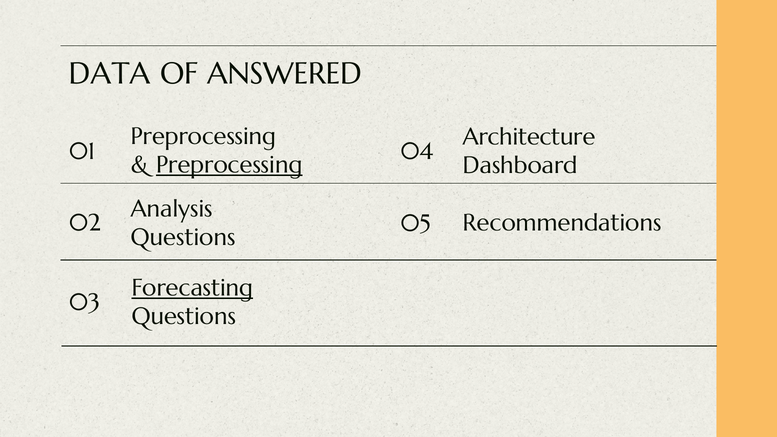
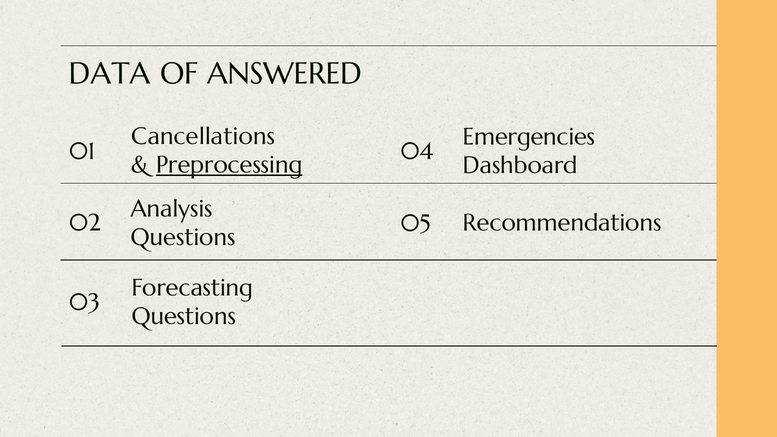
Preprocessing at (204, 137): Preprocessing -> Cancellations
Architecture: Architecture -> Emergencies
Forecasting underline: present -> none
